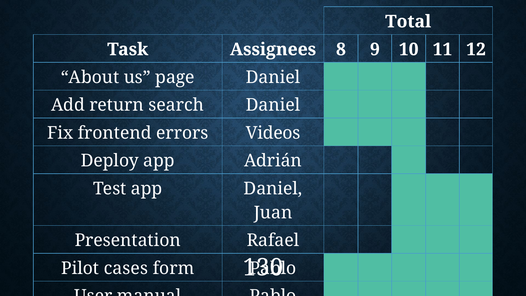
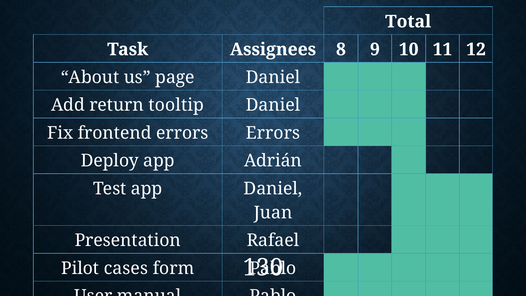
search: search -> tooltip
errors Videos: Videos -> Errors
